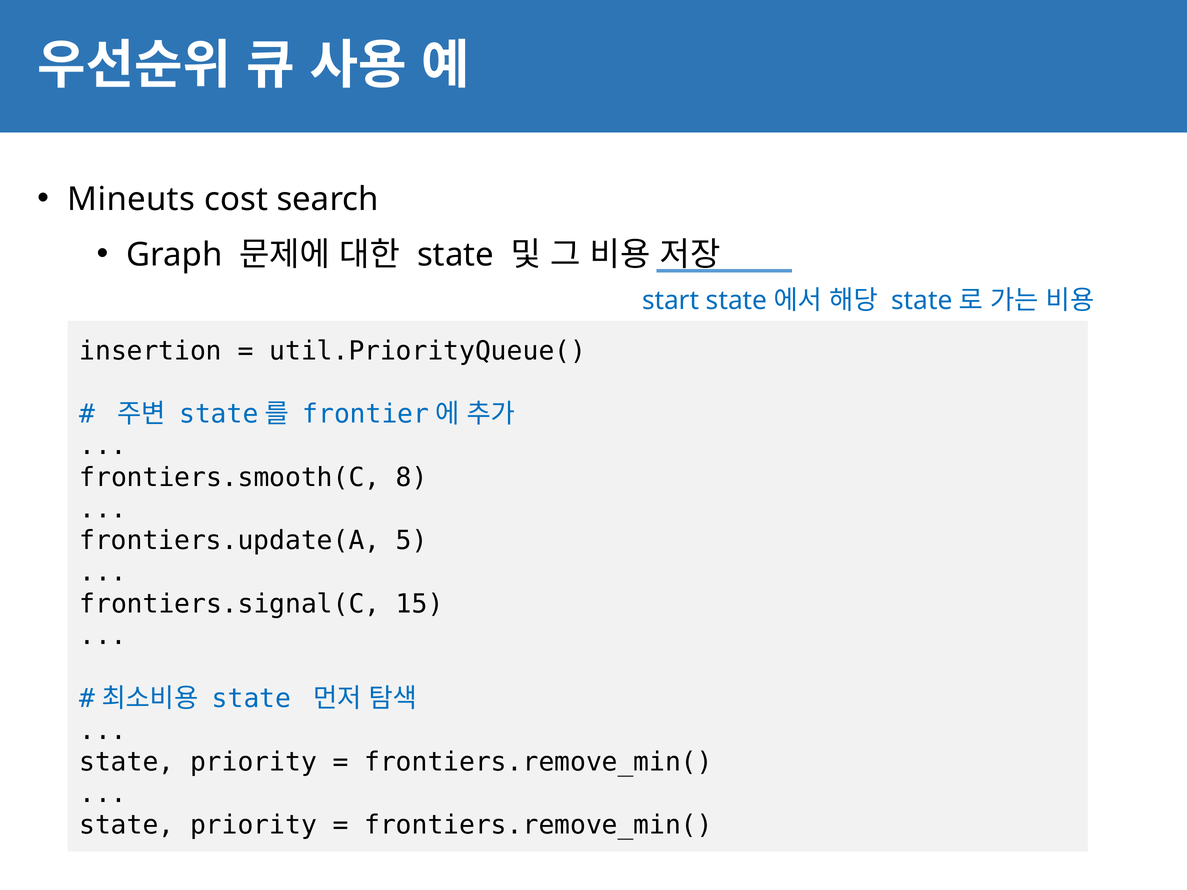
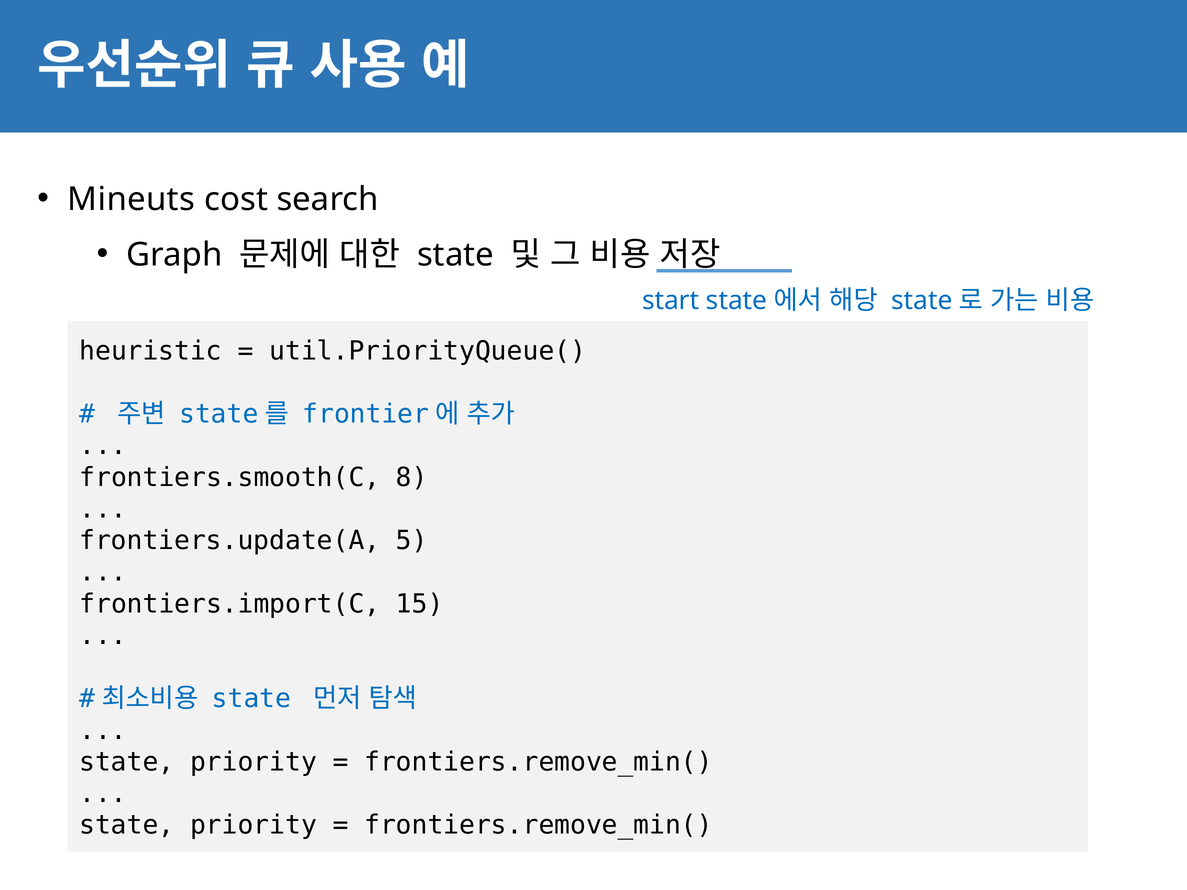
insertion: insertion -> heuristic
frontiers.signal(C: frontiers.signal(C -> frontiers.import(C
